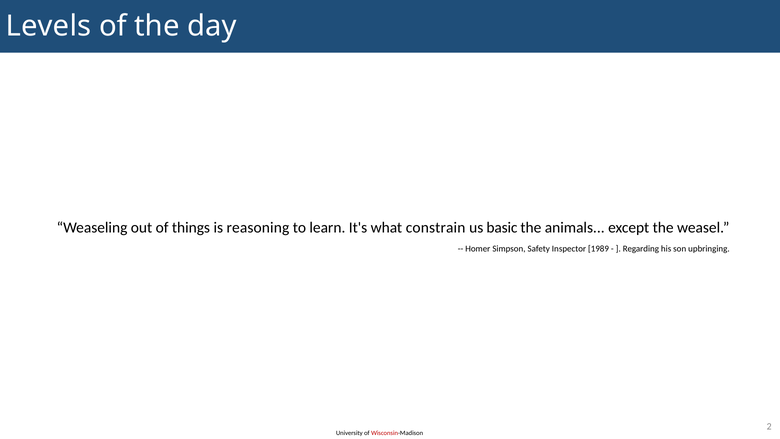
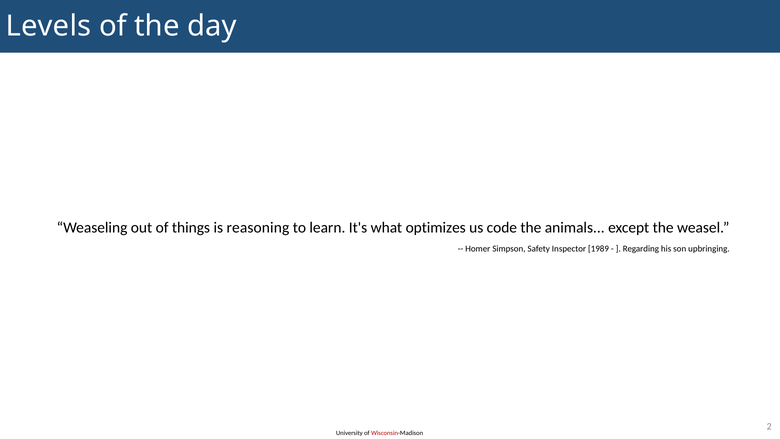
constrain: constrain -> optimizes
basic: basic -> code
